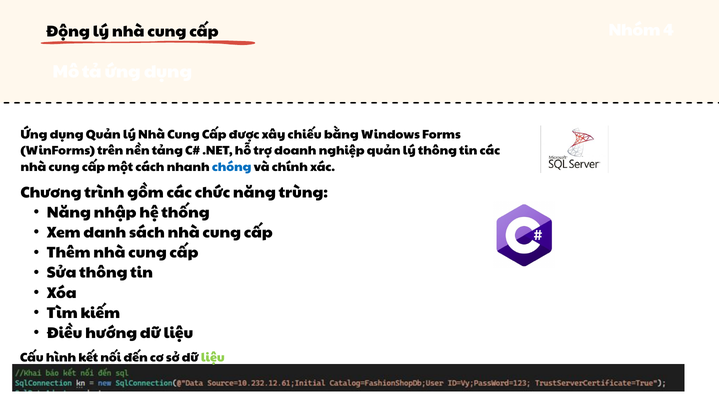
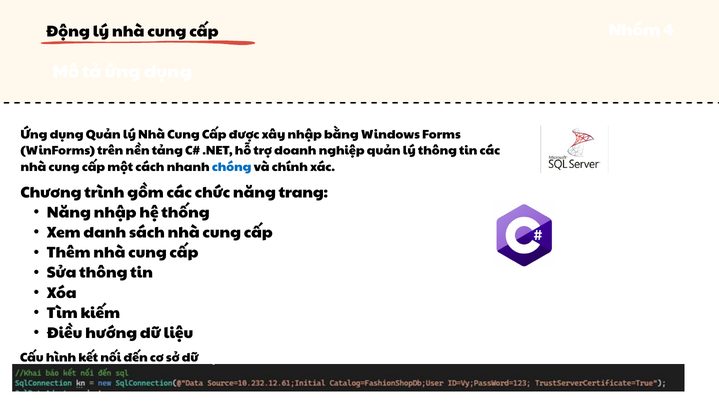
xây chiếu: chiếu -> nhập
trùng: trùng -> trang
liệu at (213, 358) colour: light green -> white
